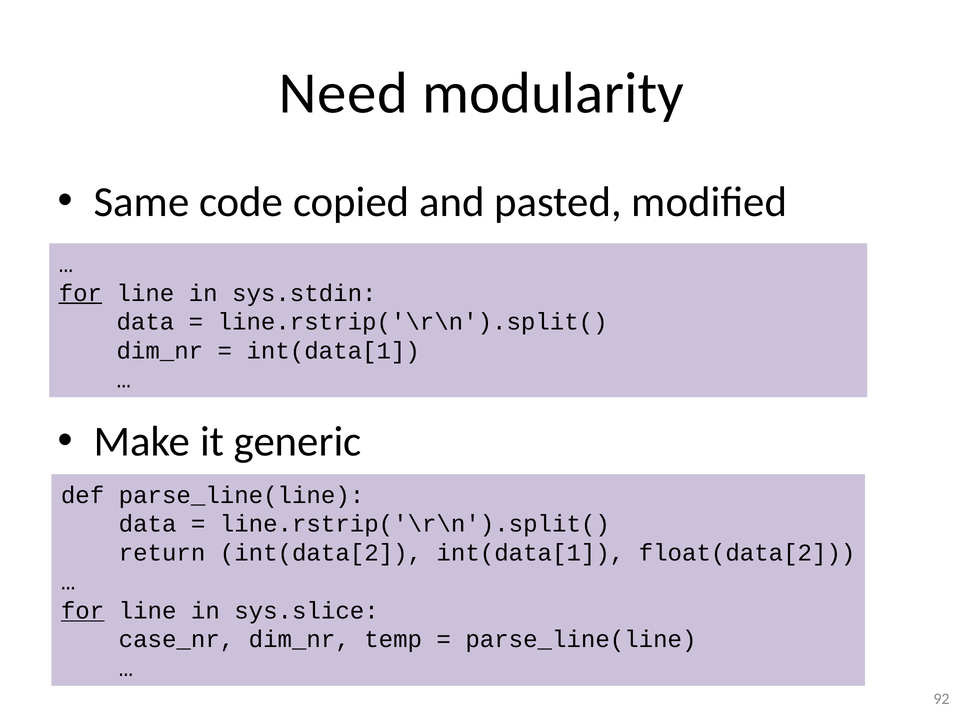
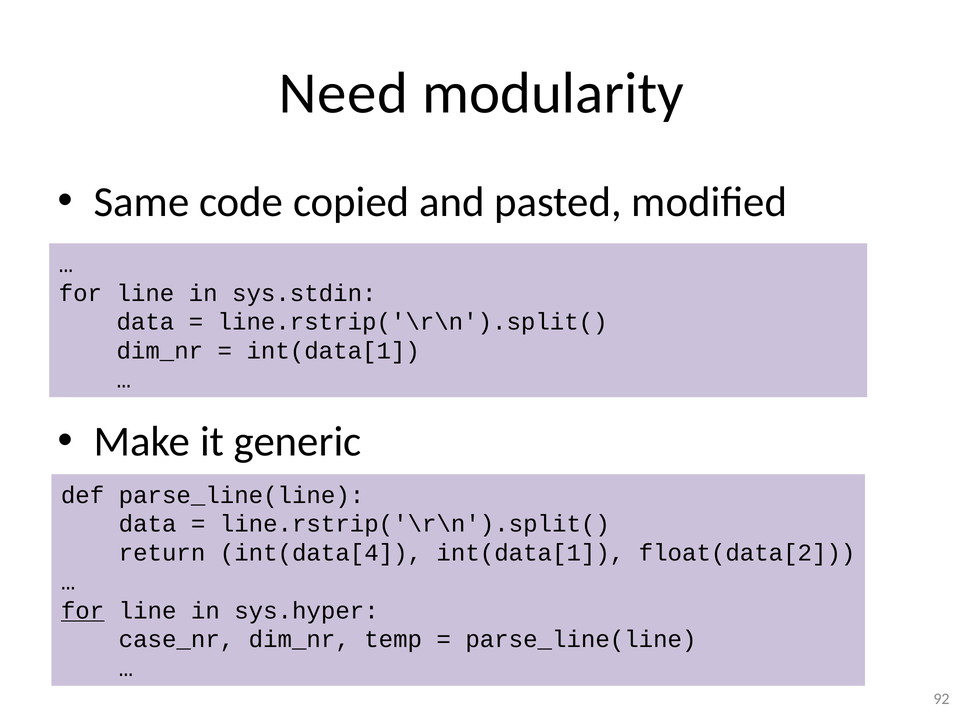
for at (80, 293) underline: present -> none
int(data[2: int(data[2 -> int(data[4
sys.slice: sys.slice -> sys.hyper
